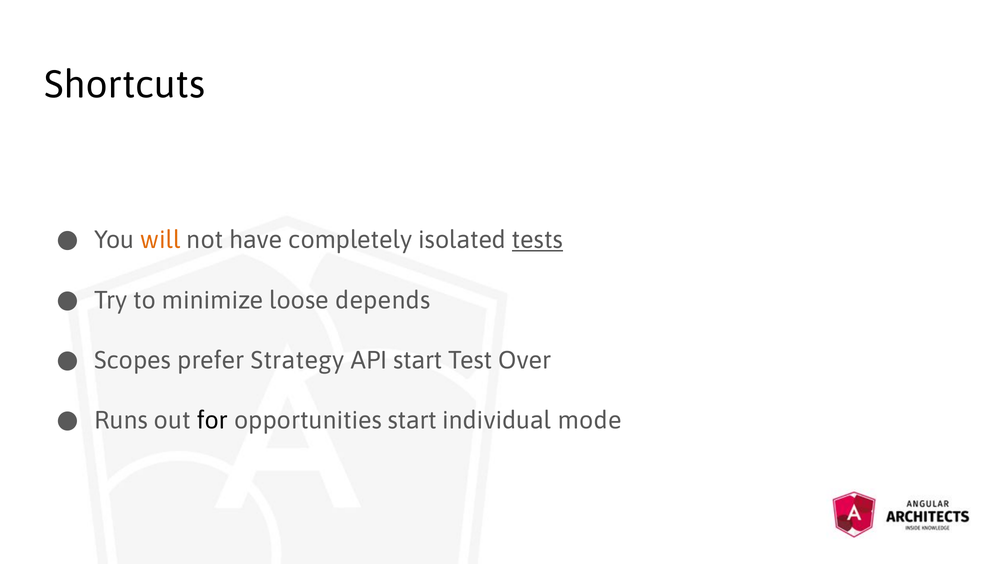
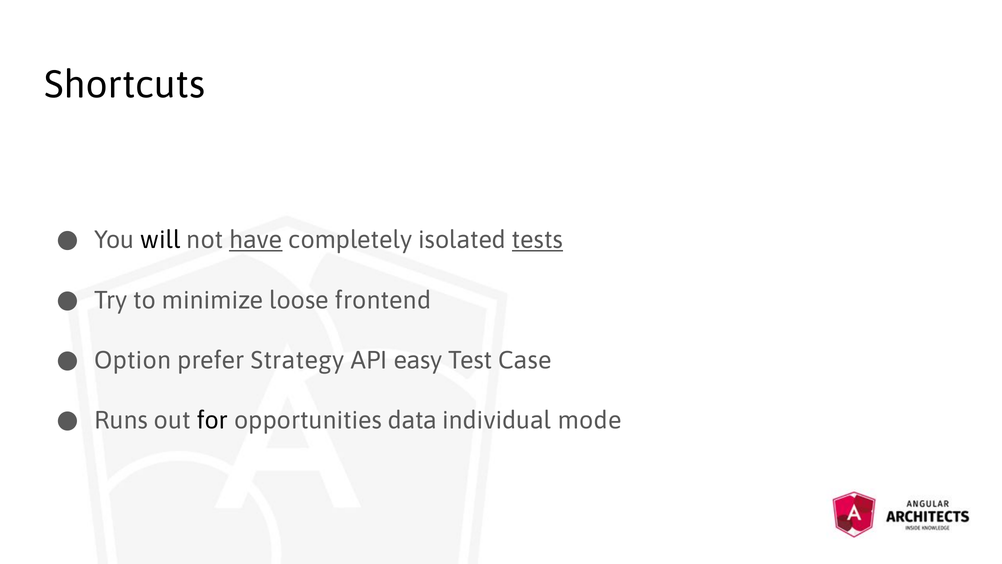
will colour: orange -> black
have underline: none -> present
depends: depends -> frontend
Scopes: Scopes -> Option
API start: start -> easy
Over: Over -> Case
opportunities start: start -> data
